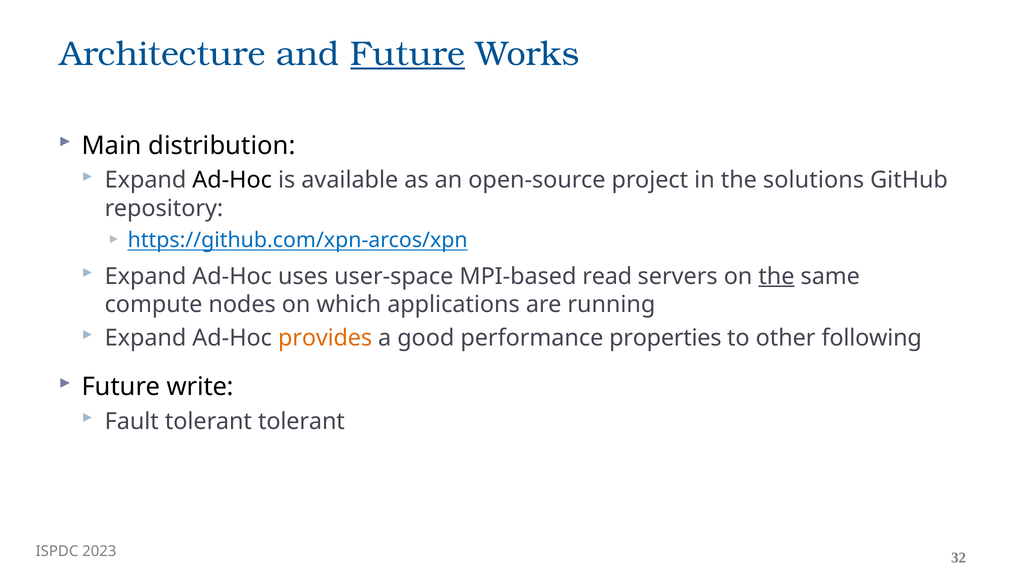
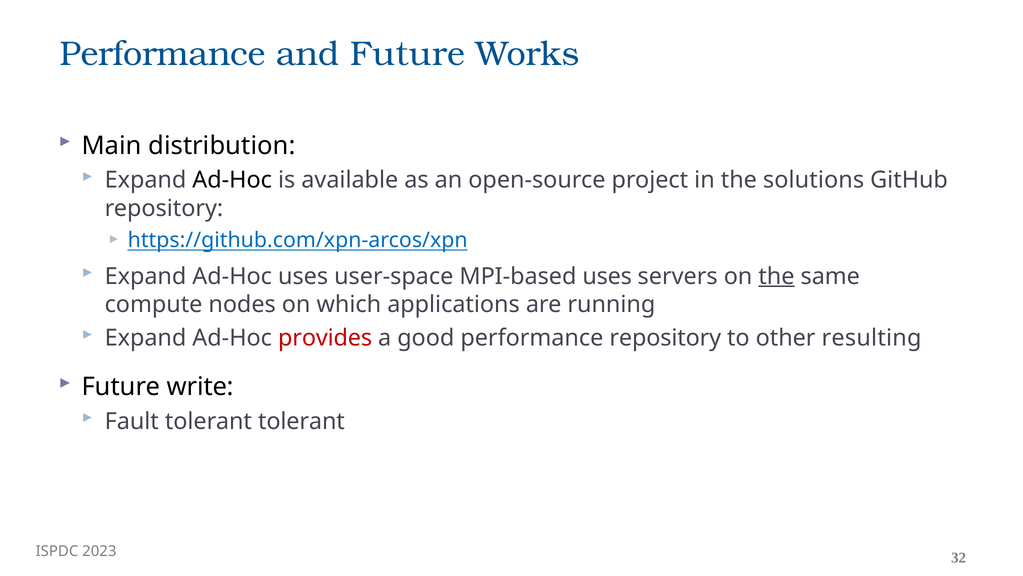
Architecture at (163, 54): Architecture -> Performance
Future at (408, 54) underline: present -> none
MPI-based read: read -> uses
provides colour: orange -> red
performance properties: properties -> repository
following: following -> resulting
